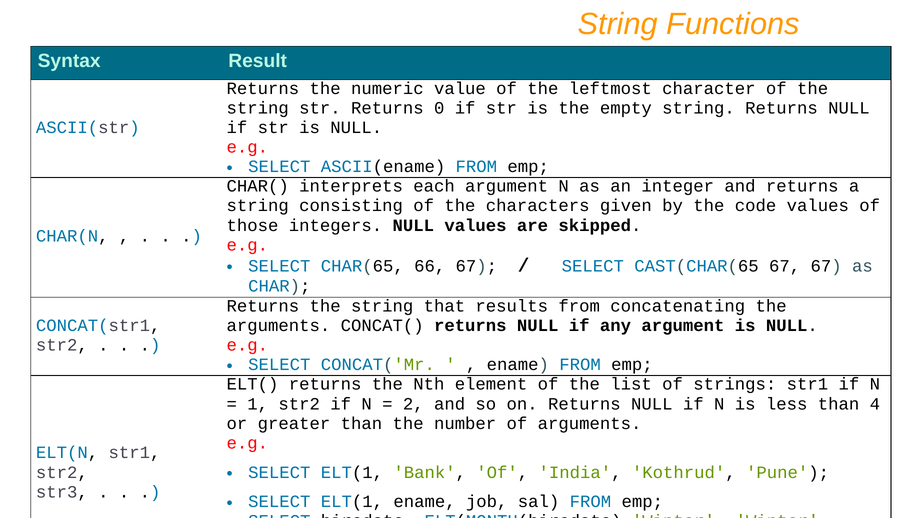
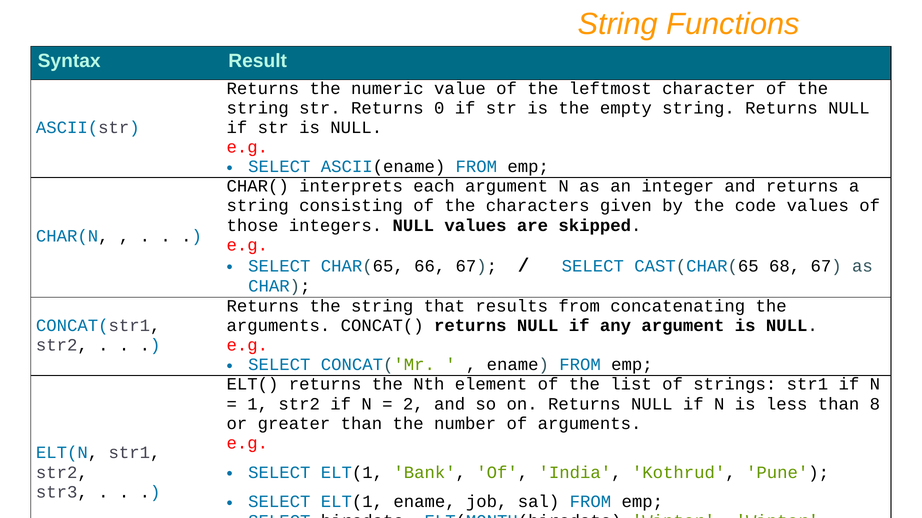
CAST(CHAR(65 67: 67 -> 68
4: 4 -> 8
